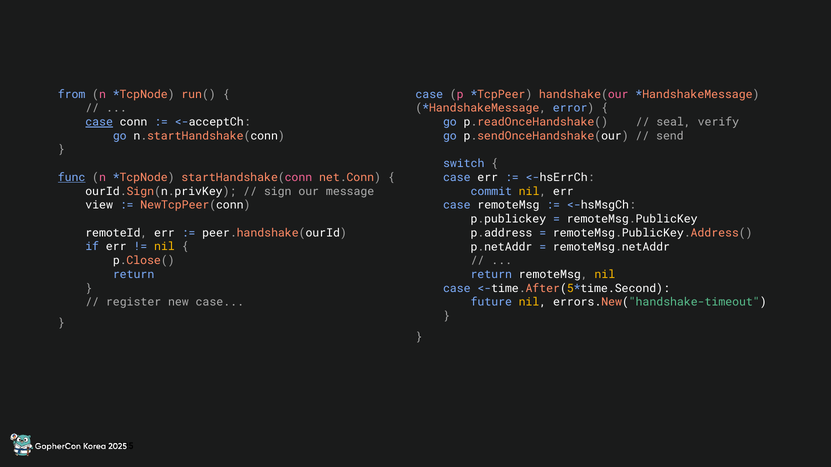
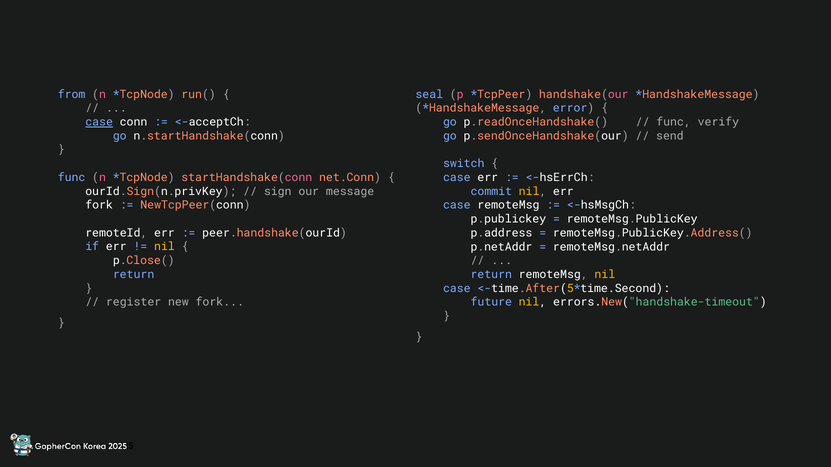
case at (429, 94): case -> seal
seal at (674, 122): seal -> func
func at (72, 178) underline: present -> none
view at (99, 205): view -> fork
new case: case -> fork
